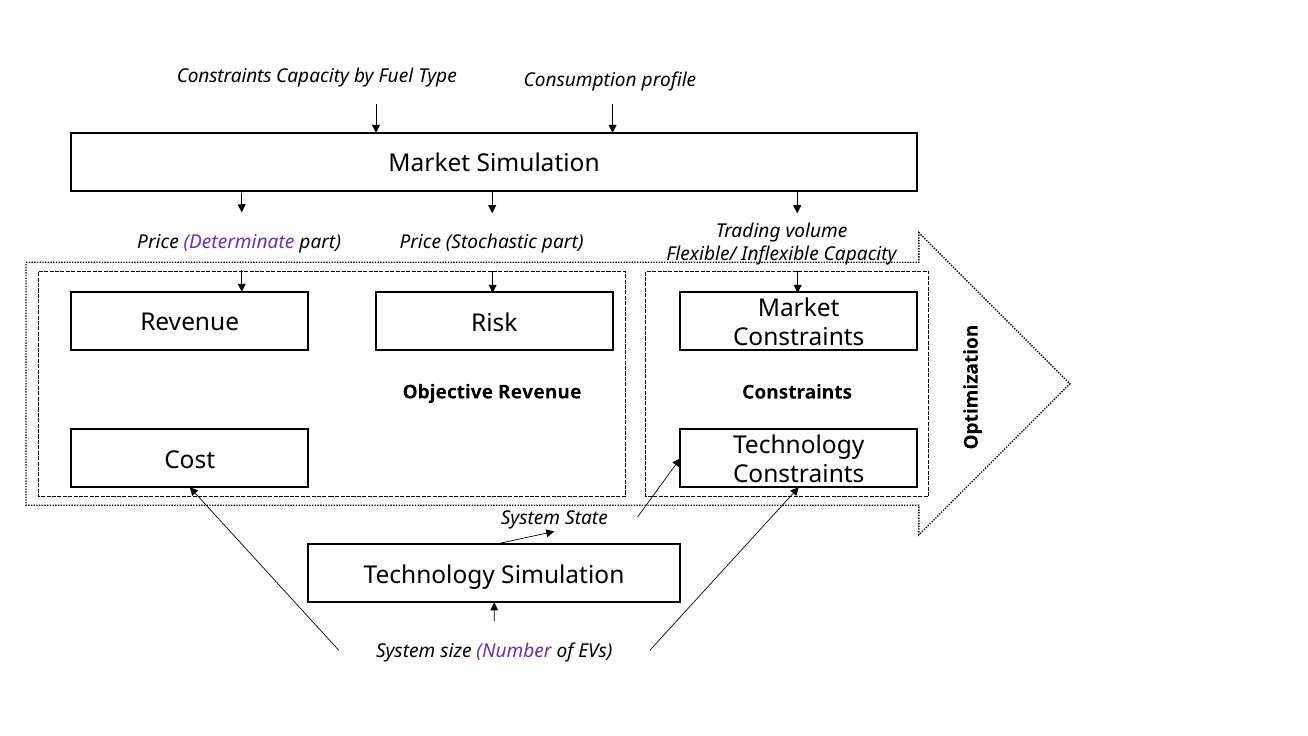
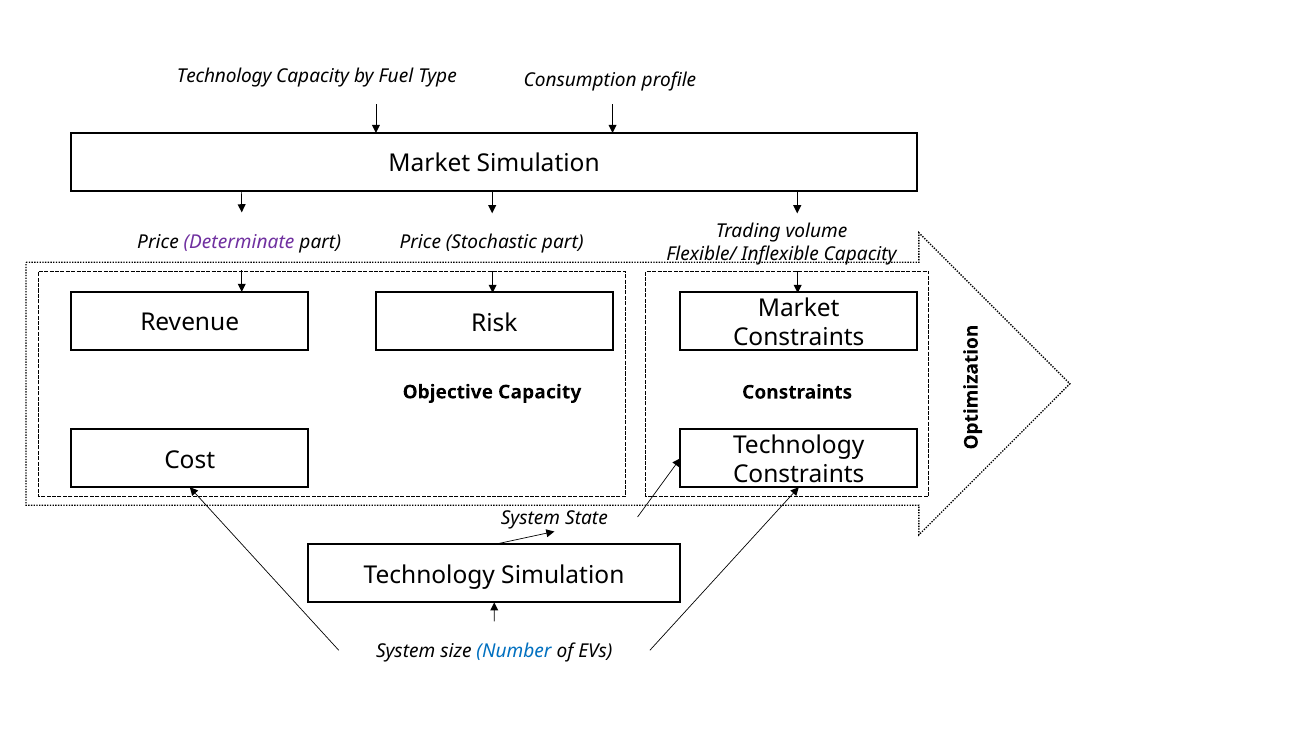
Constraints at (224, 76): Constraints -> Technology
Objective Revenue: Revenue -> Capacity
Number colour: purple -> blue
